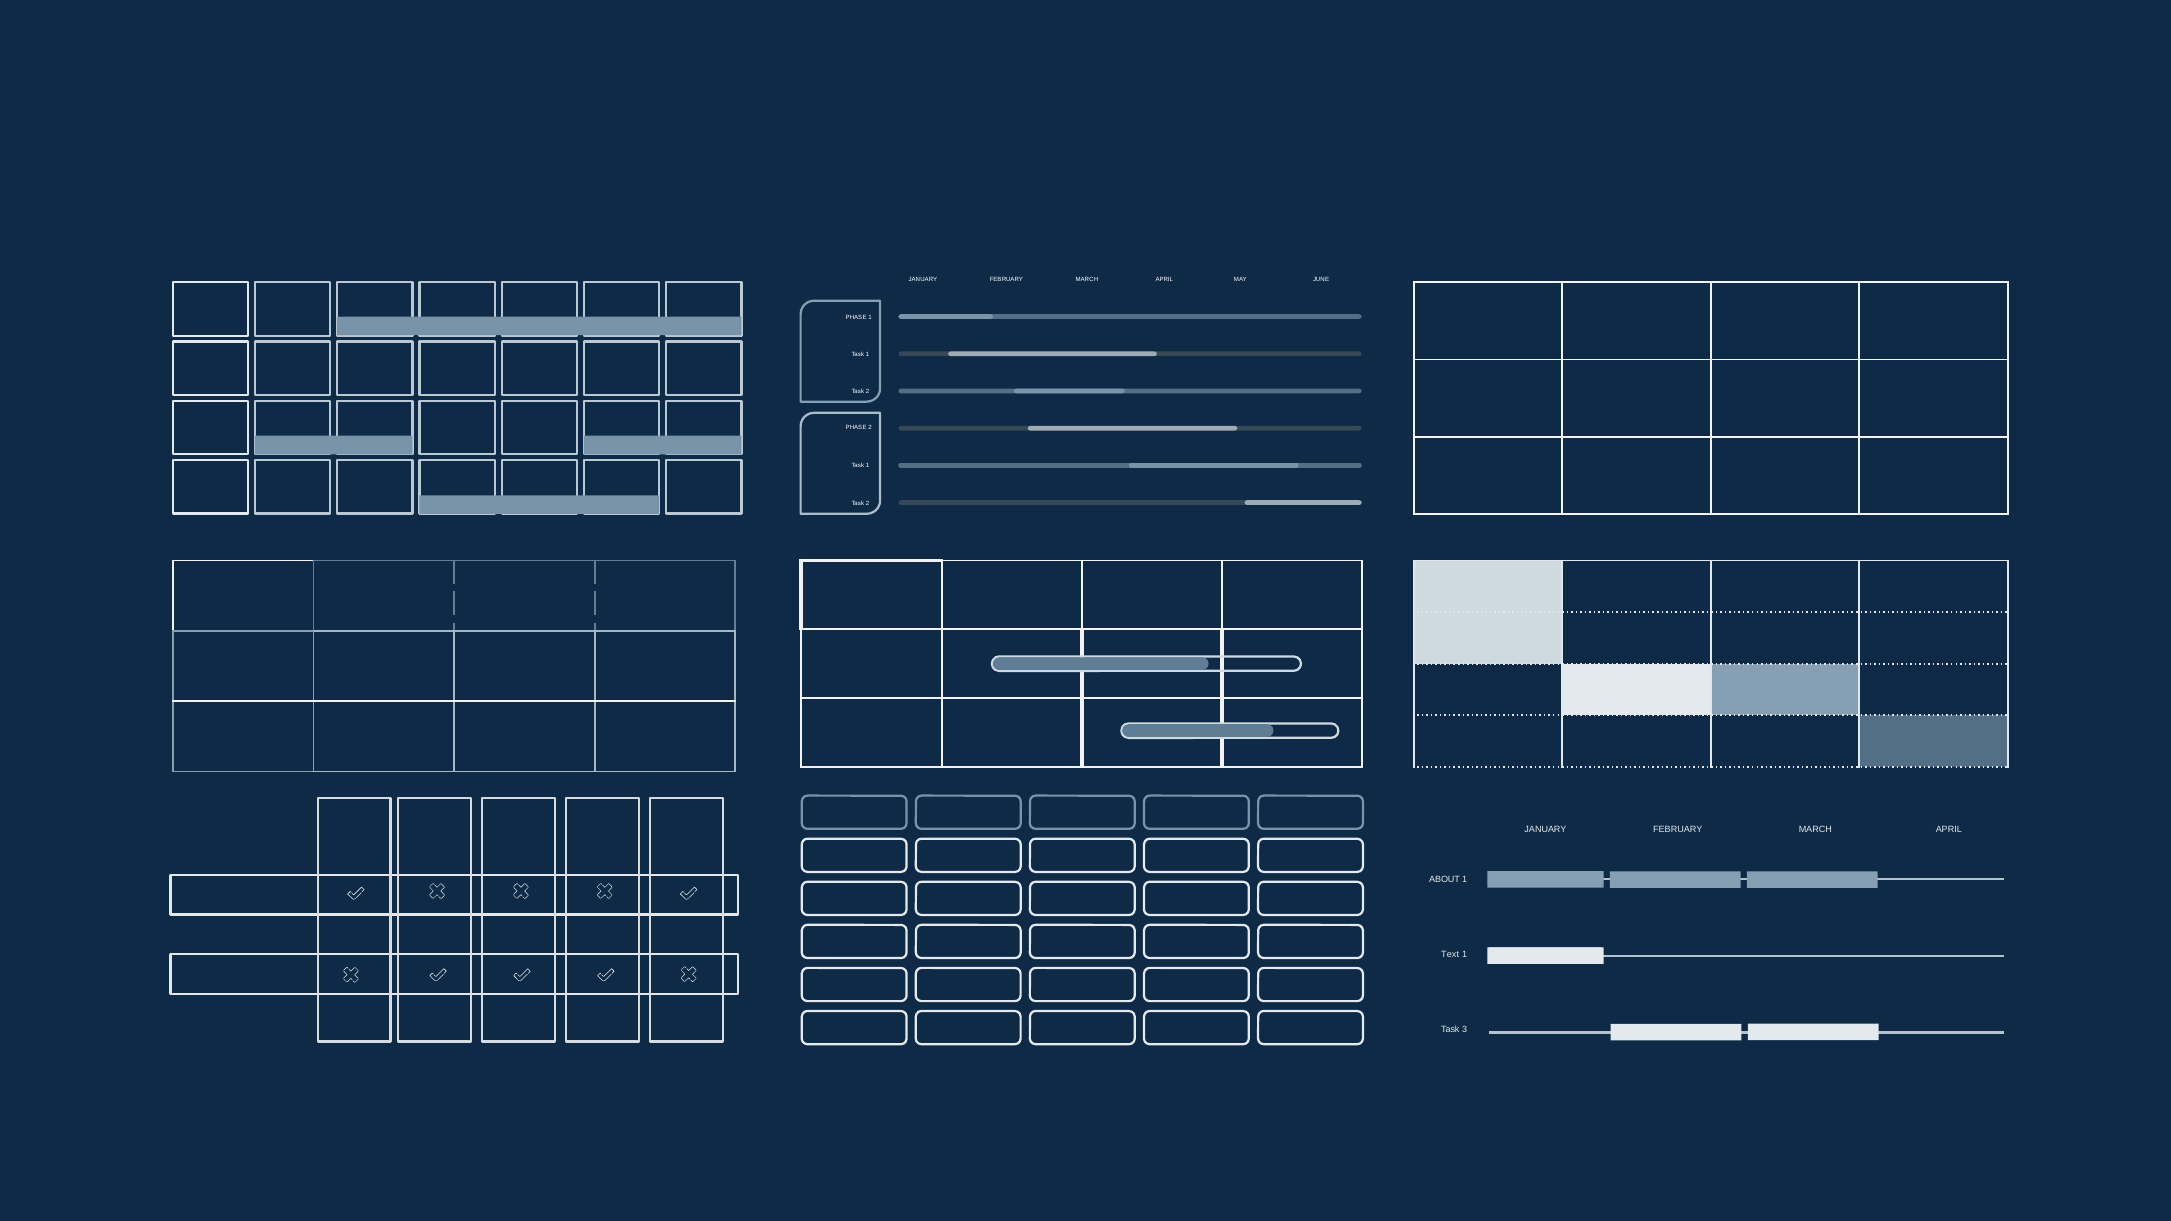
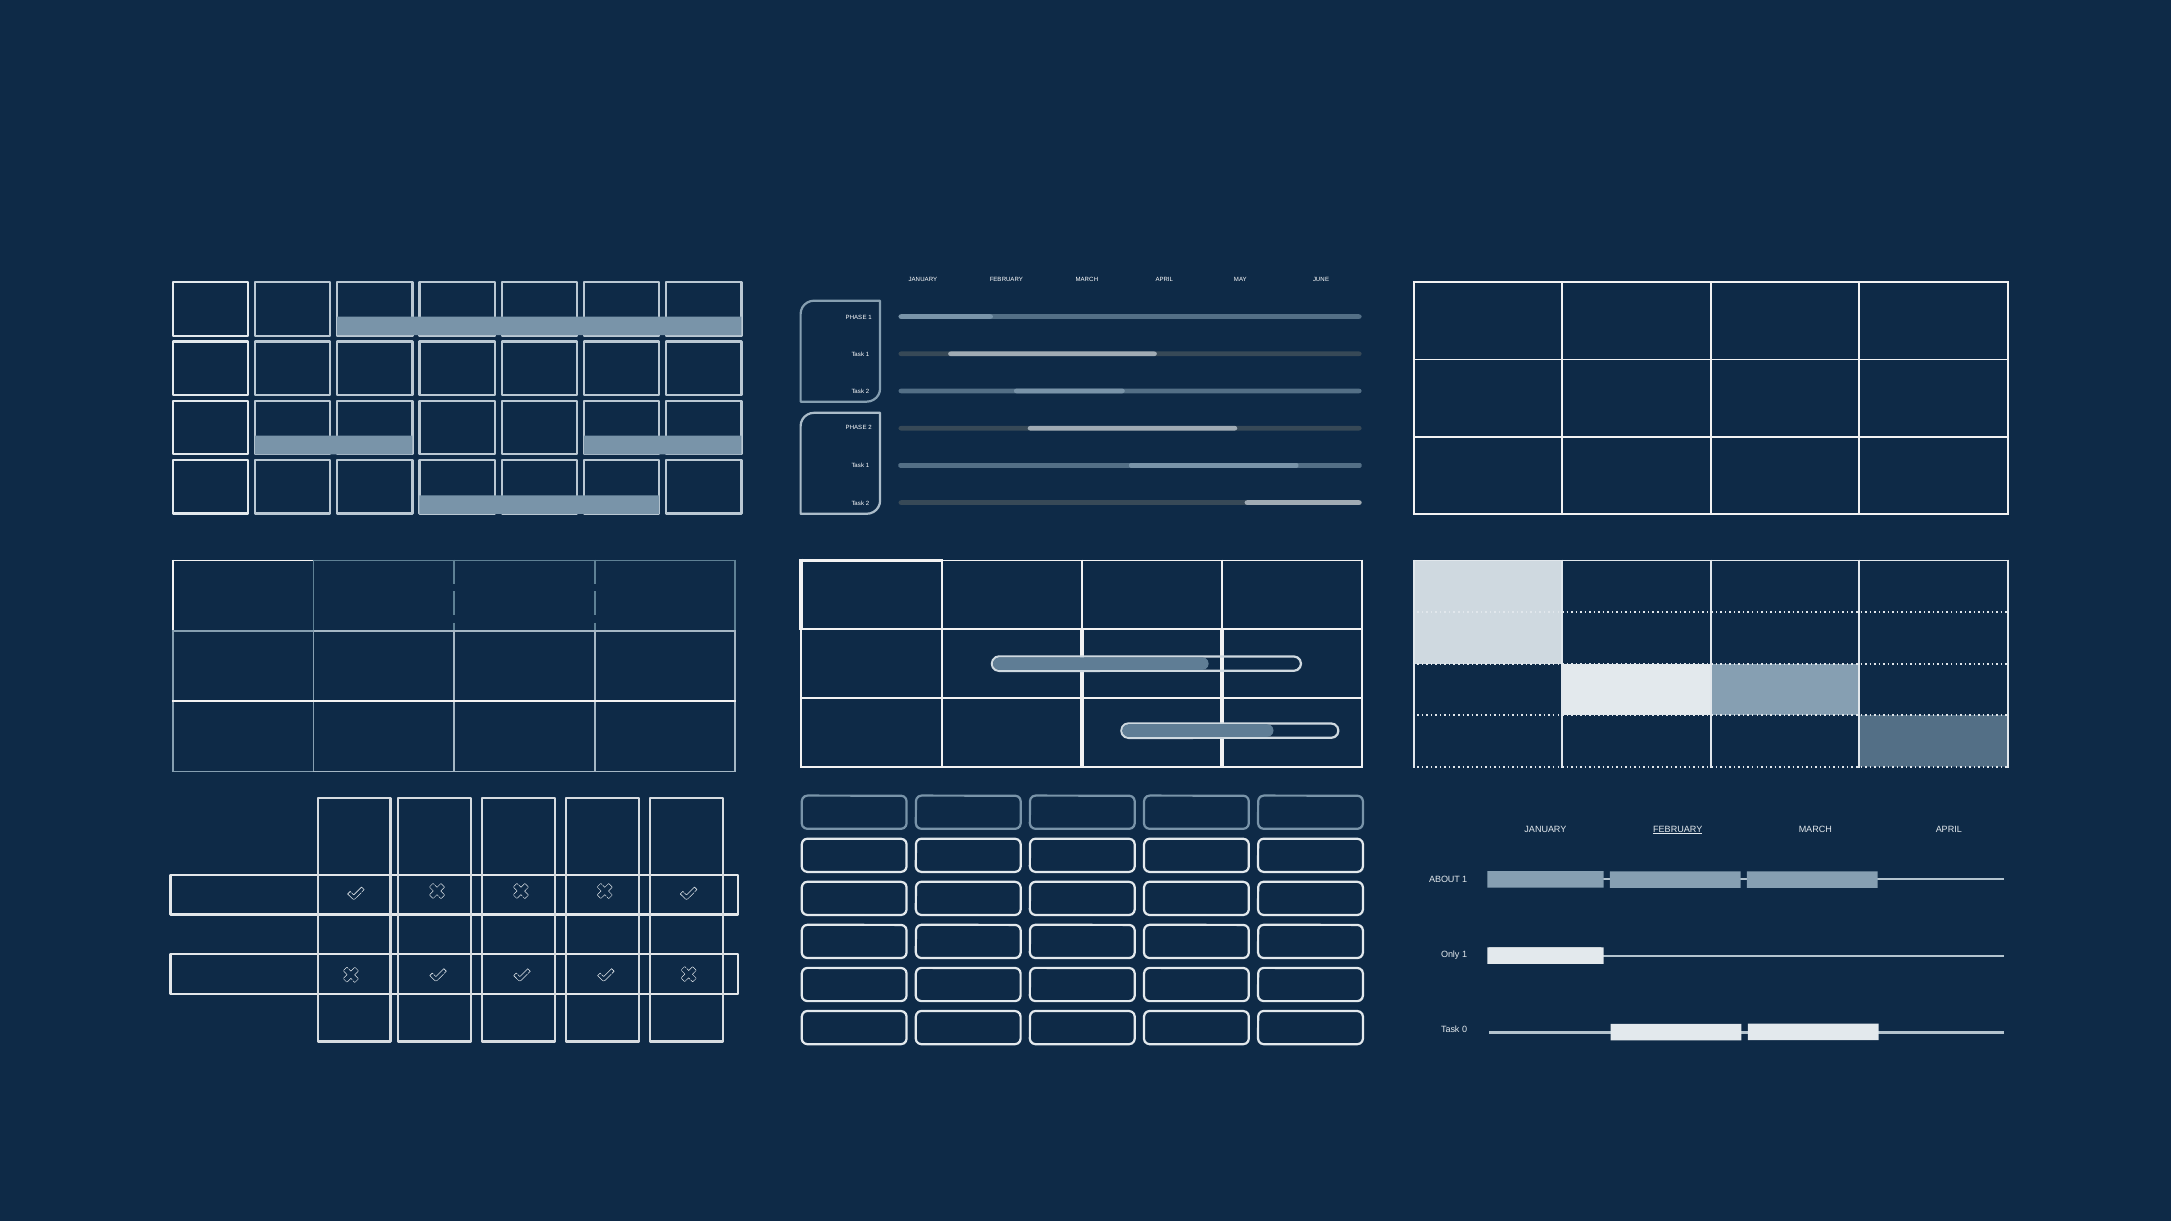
FEBRUARY at (1678, 830) underline: none -> present
Text: Text -> Only
3: 3 -> 0
